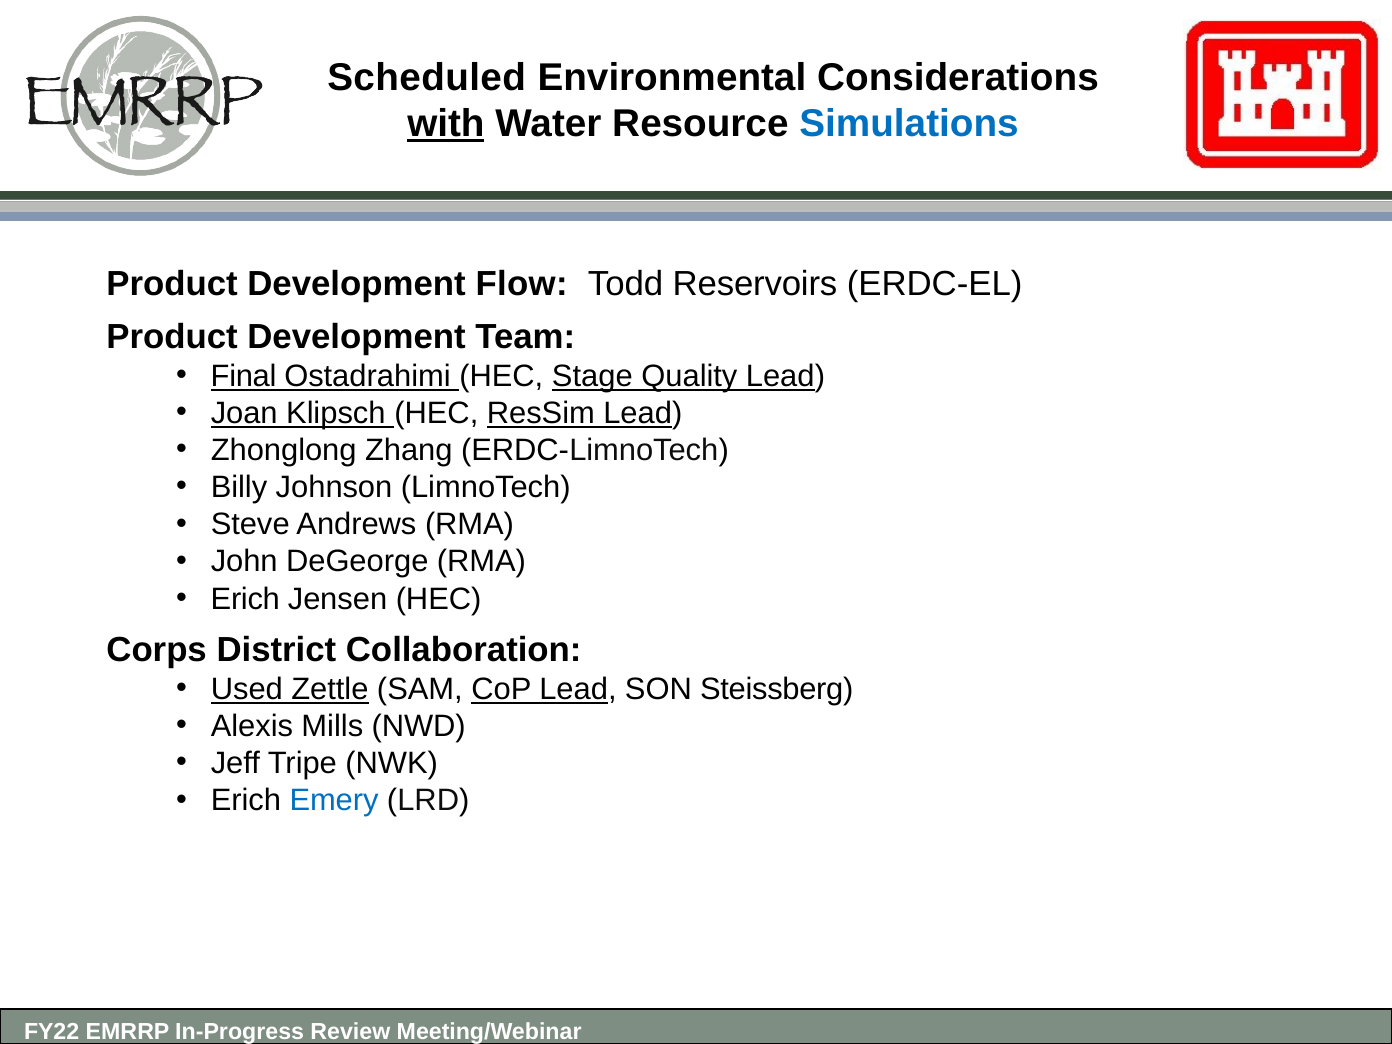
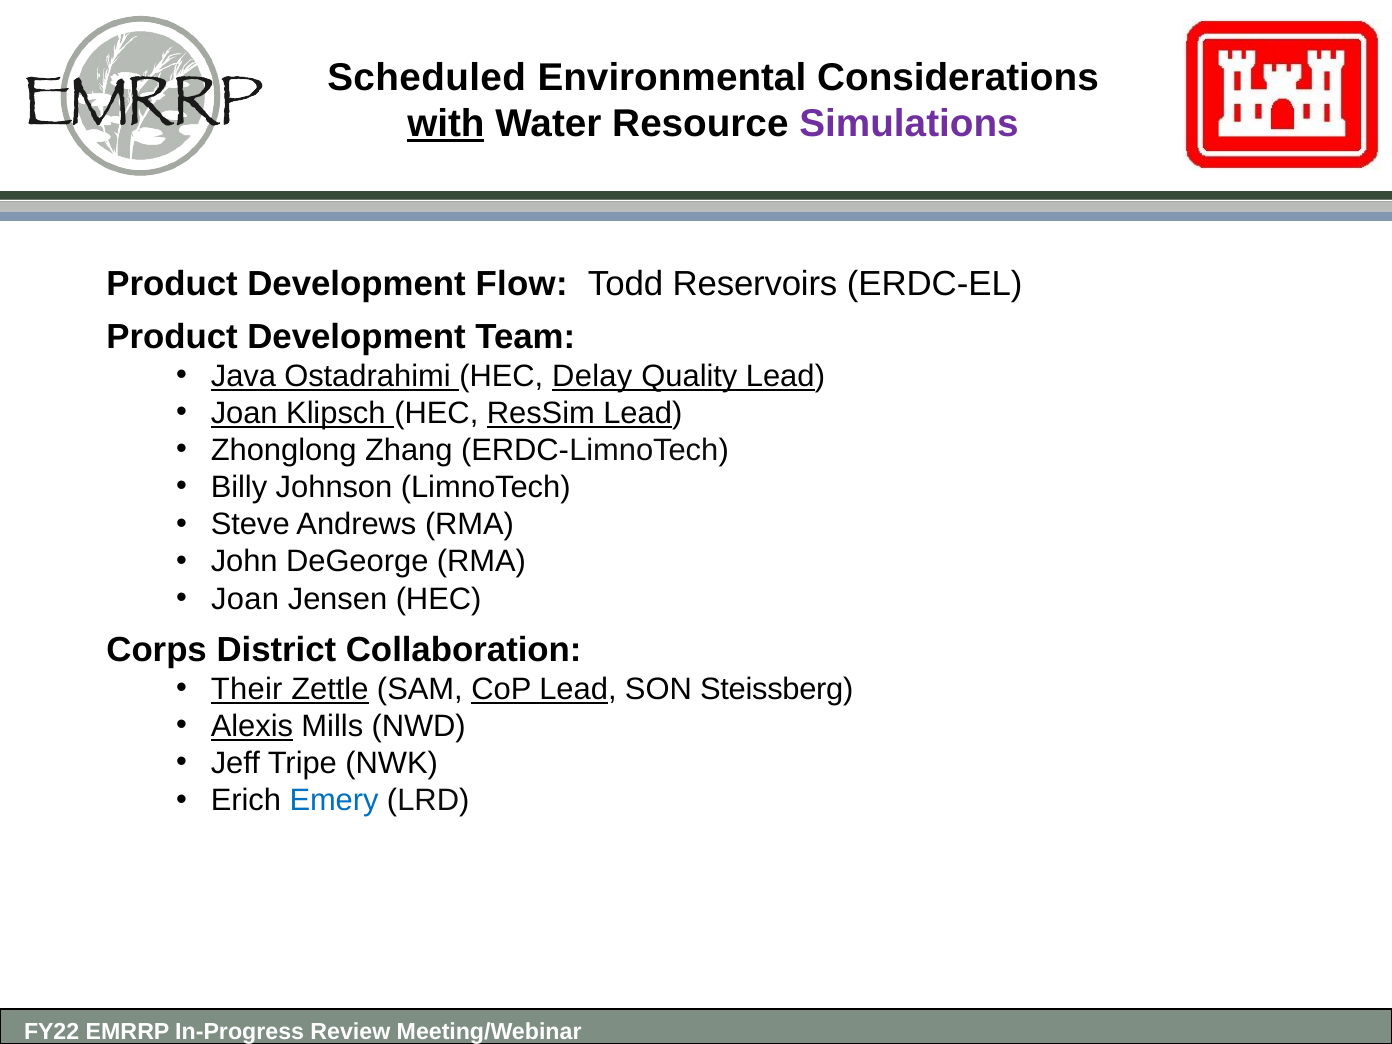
Simulations colour: blue -> purple
Final: Final -> Java
Stage: Stage -> Delay
Erich at (245, 599): Erich -> Joan
Used: Used -> Their
Alexis underline: none -> present
